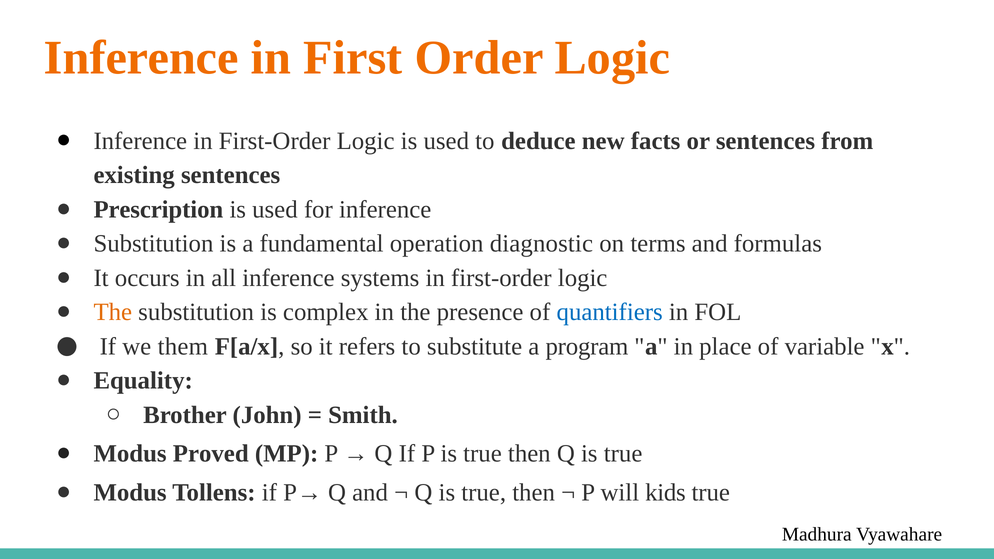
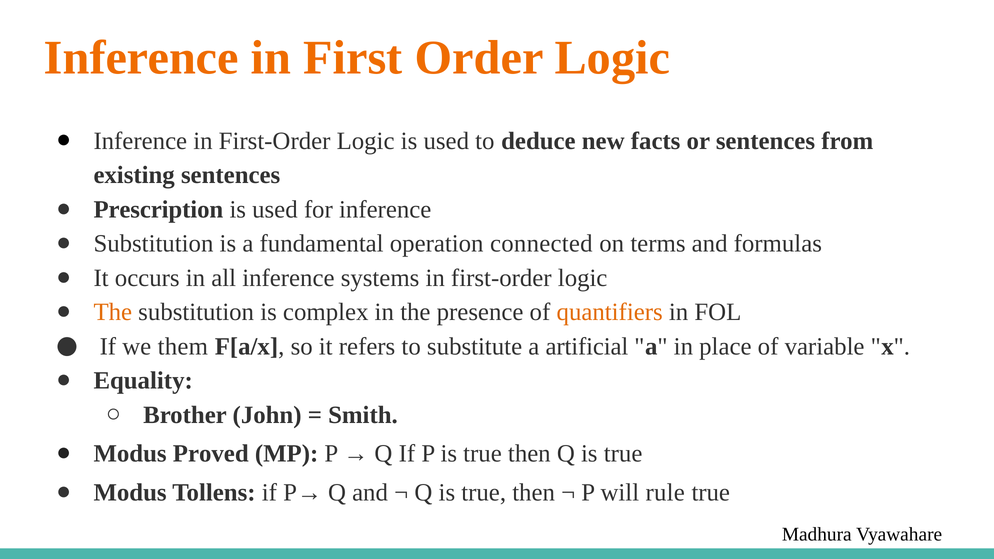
diagnostic: diagnostic -> connected
quantifiers colour: blue -> orange
program: program -> artificial
kids: kids -> rule
